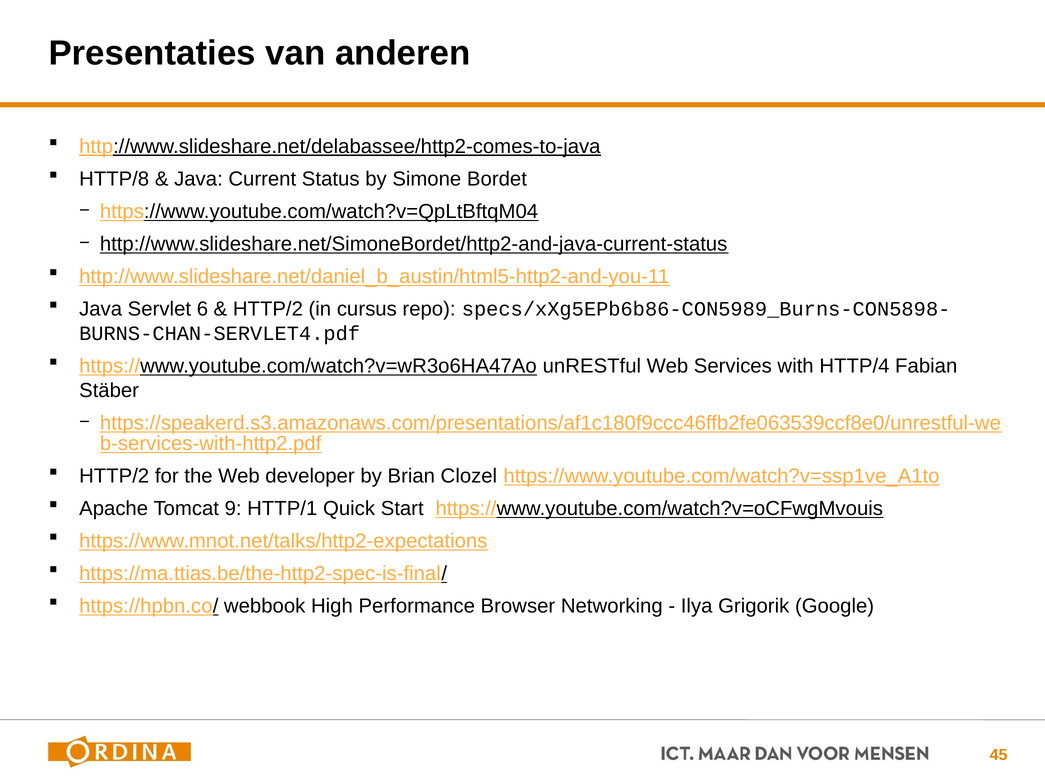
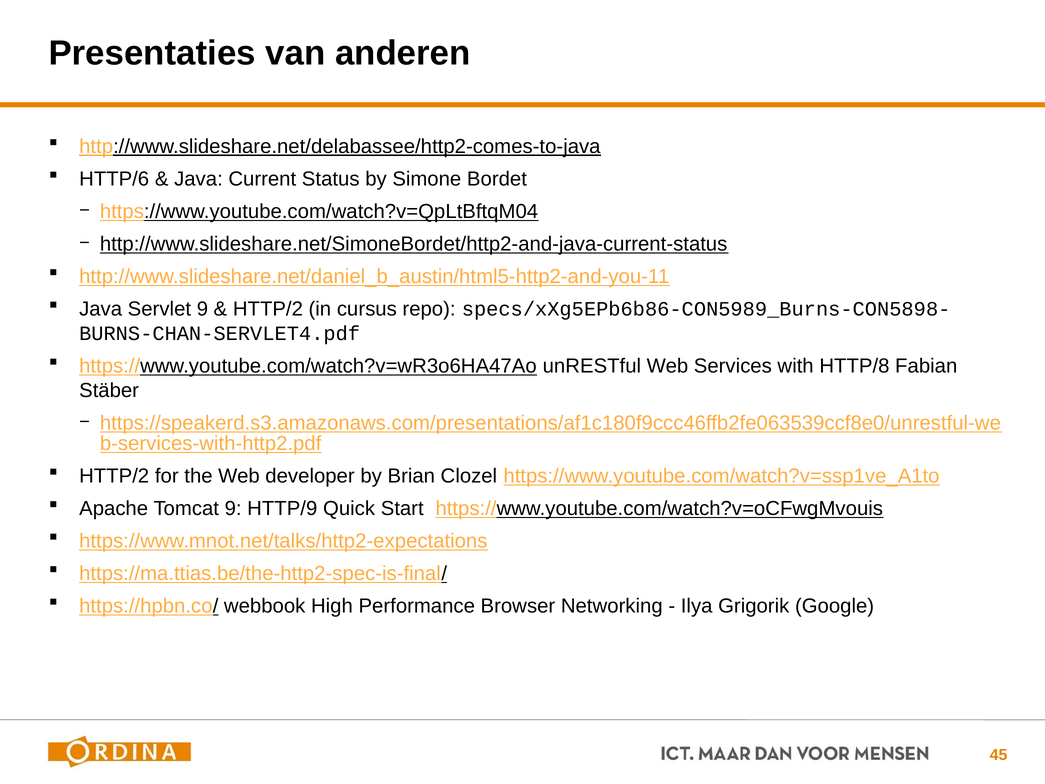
HTTP/8: HTTP/8 -> HTTP/6
Servlet 6: 6 -> 9
HTTP/4: HTTP/4 -> HTTP/8
HTTP/1: HTTP/1 -> HTTP/9
